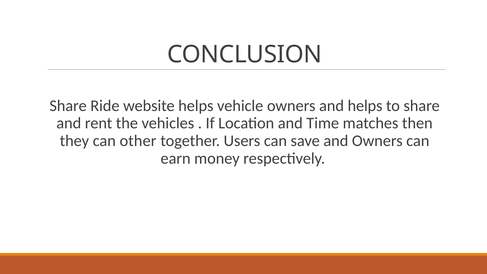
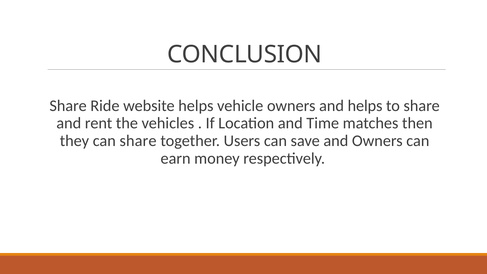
can other: other -> share
